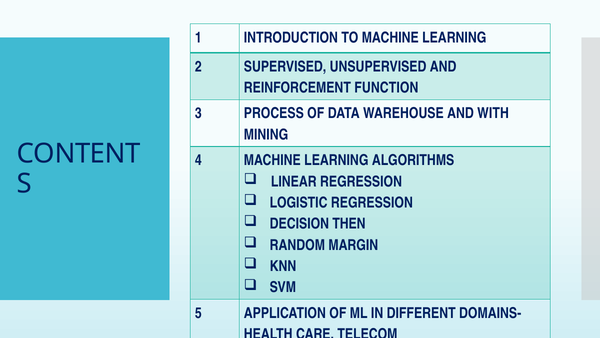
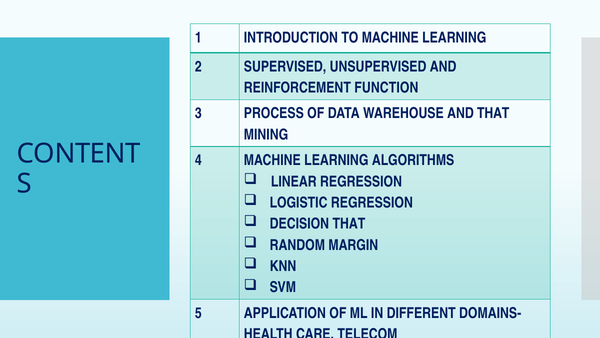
AND WITH: WITH -> THAT
DECISION THEN: THEN -> THAT
